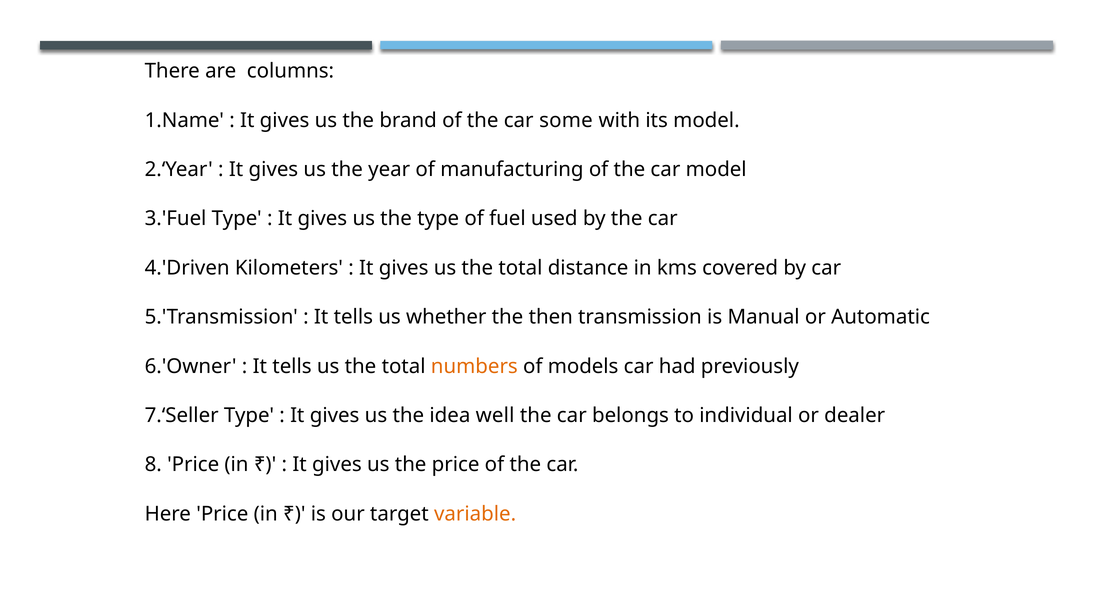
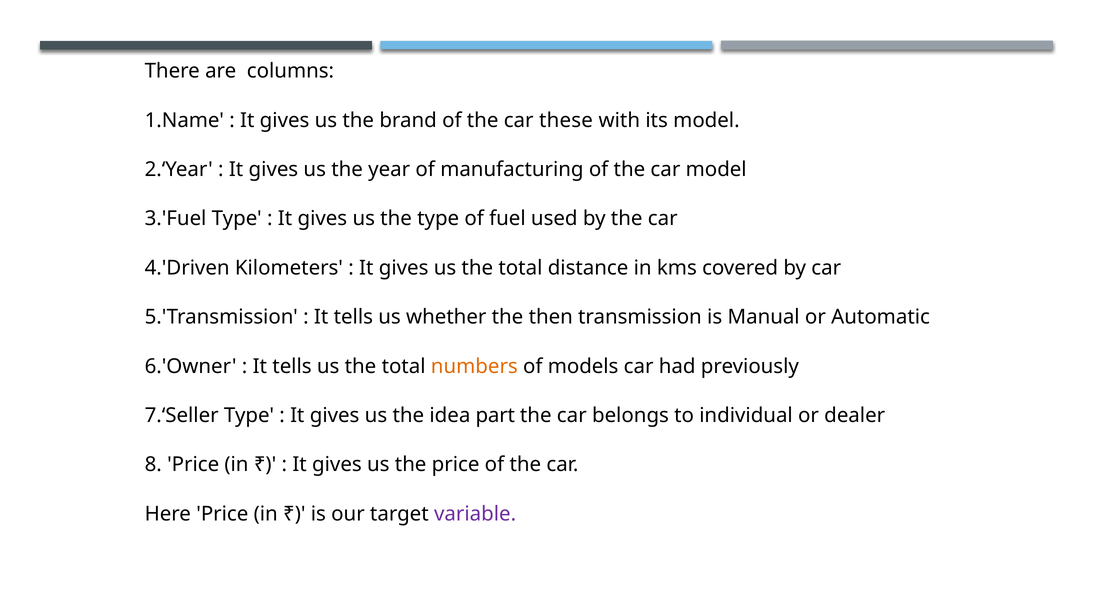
some: some -> these
well: well -> part
variable colour: orange -> purple
